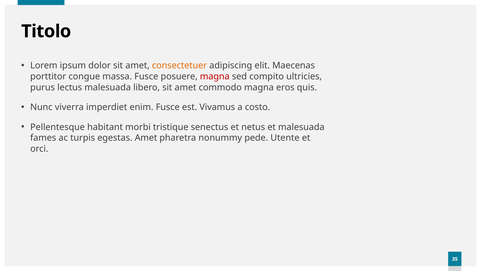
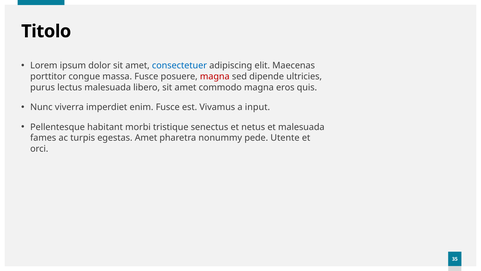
consectetuer colour: orange -> blue
compito: compito -> dipende
costo: costo -> input
